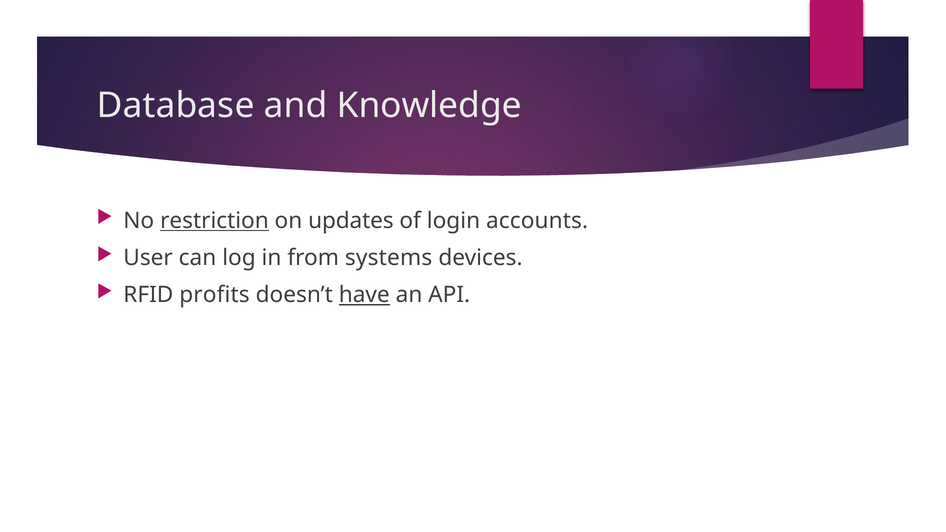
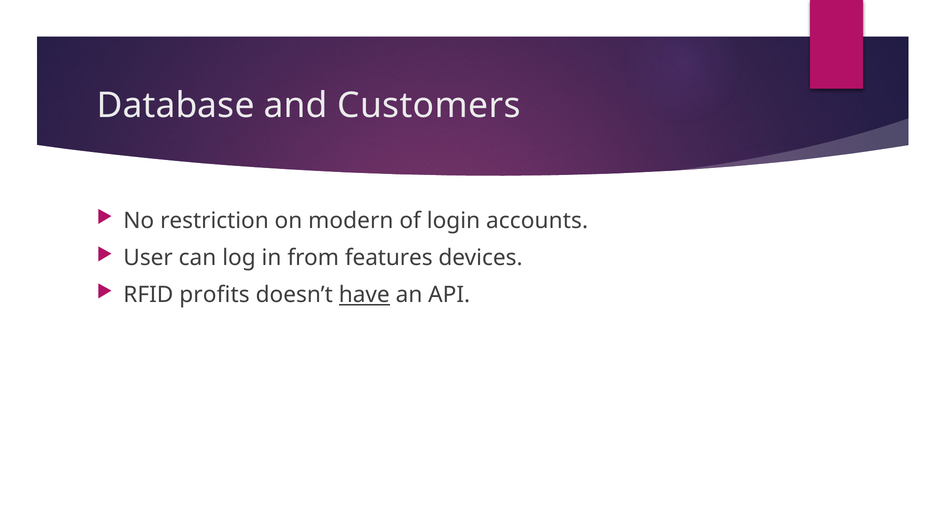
Knowledge: Knowledge -> Customers
restriction underline: present -> none
updates: updates -> modern
systems: systems -> features
